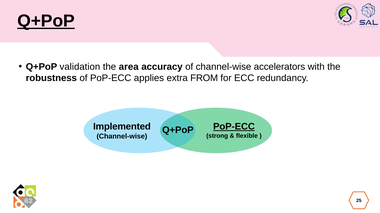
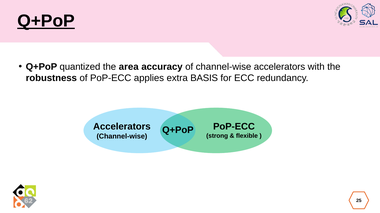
validation: validation -> quantized
FROM: FROM -> BASIS
Implemented at (122, 127): Implemented -> Accelerators
PoP-ECC at (234, 127) underline: present -> none
